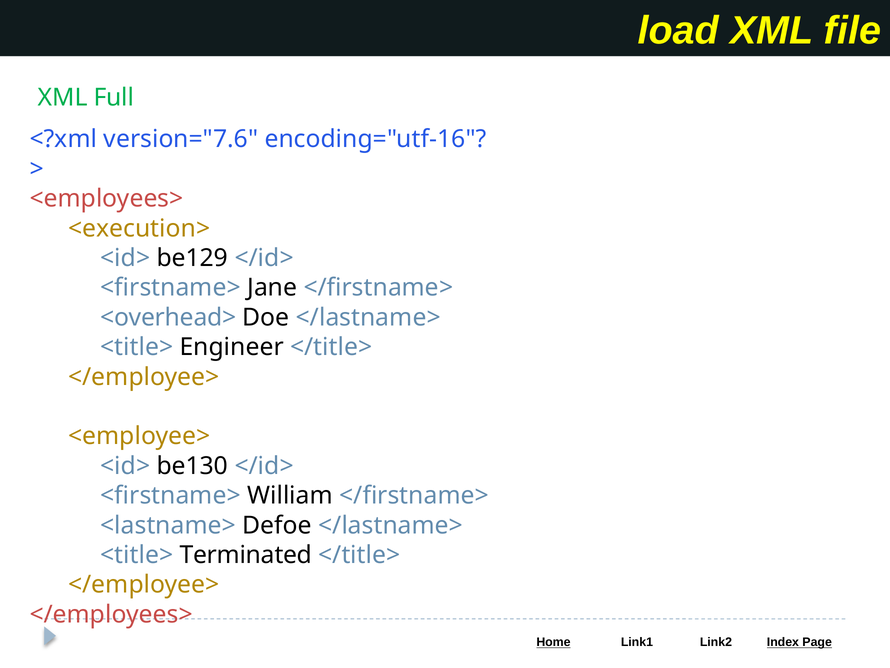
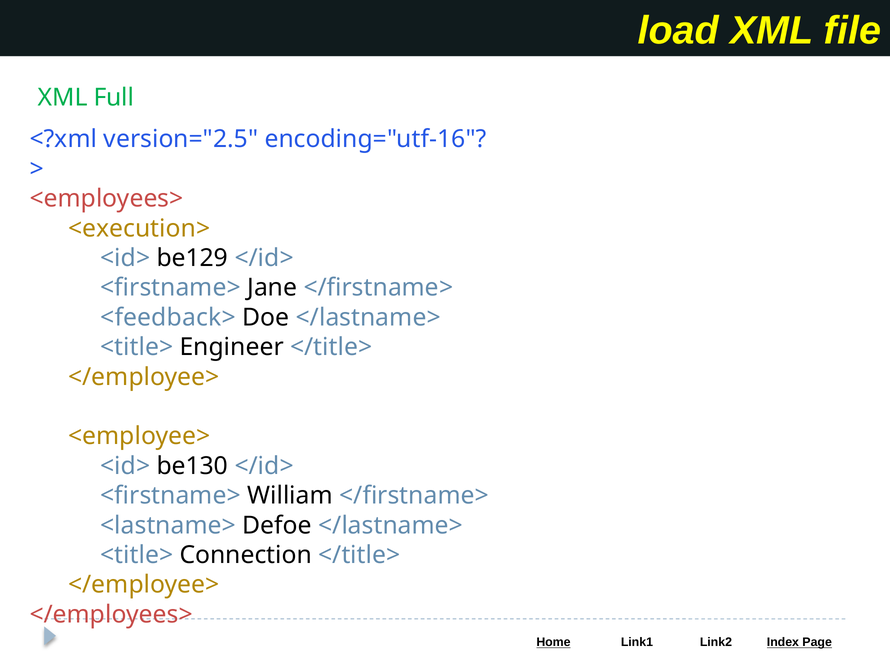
version="7.6: version="7.6 -> version="2.5
<overhead>: <overhead> -> <feedback>
Terminated: Terminated -> Connection
